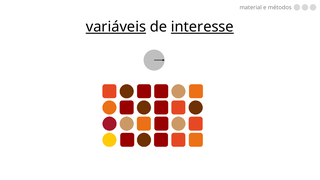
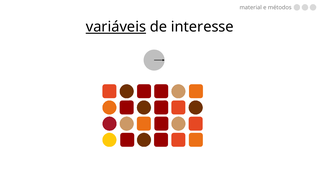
interesse underline: present -> none
